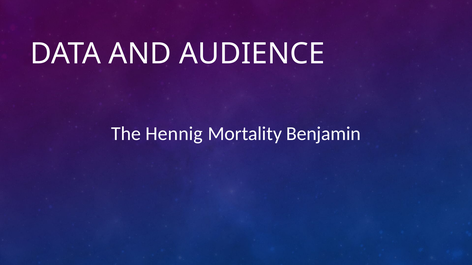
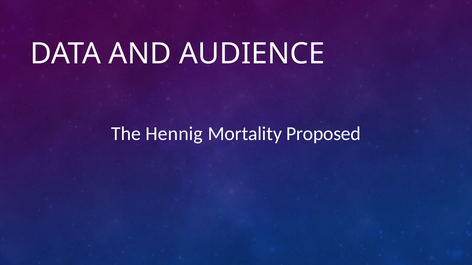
Benjamin: Benjamin -> Proposed
